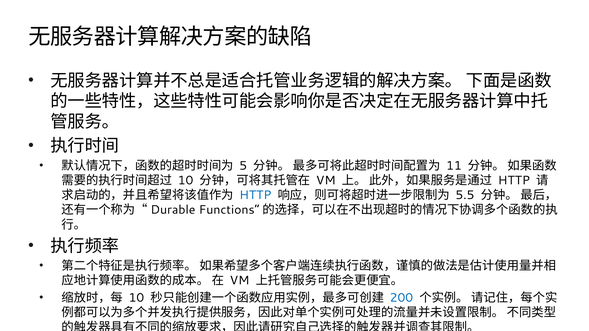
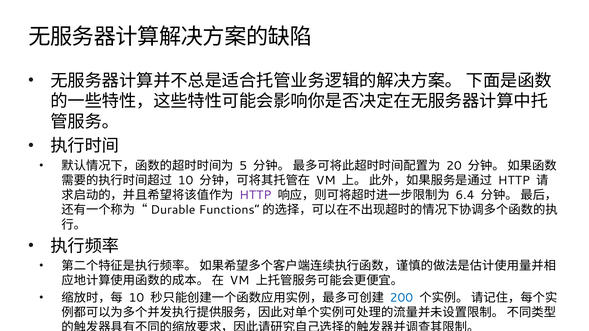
11: 11 -> 20
HTTP at (255, 195) colour: blue -> purple
5.5: 5.5 -> 6.4
